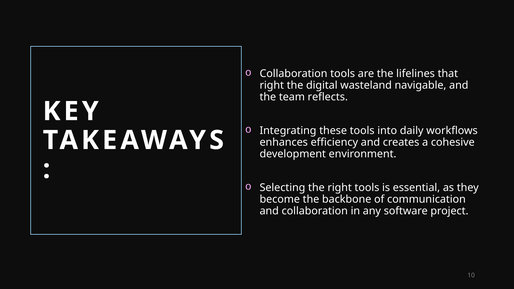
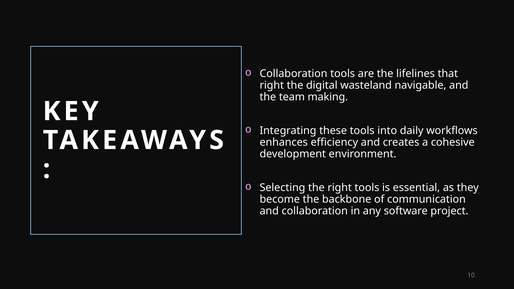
reflects: reflects -> making
